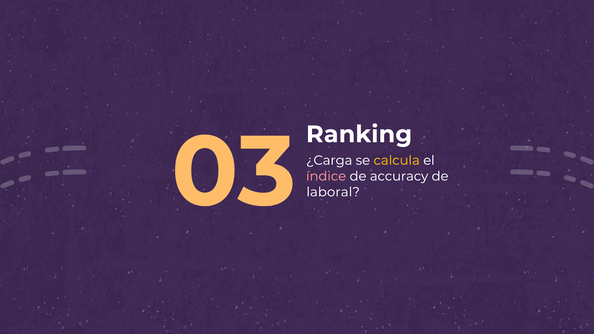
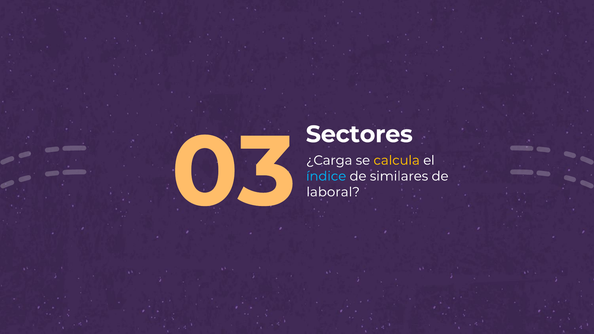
Ranking: Ranking -> Sectores
índice colour: pink -> light blue
accuracy: accuracy -> similares
